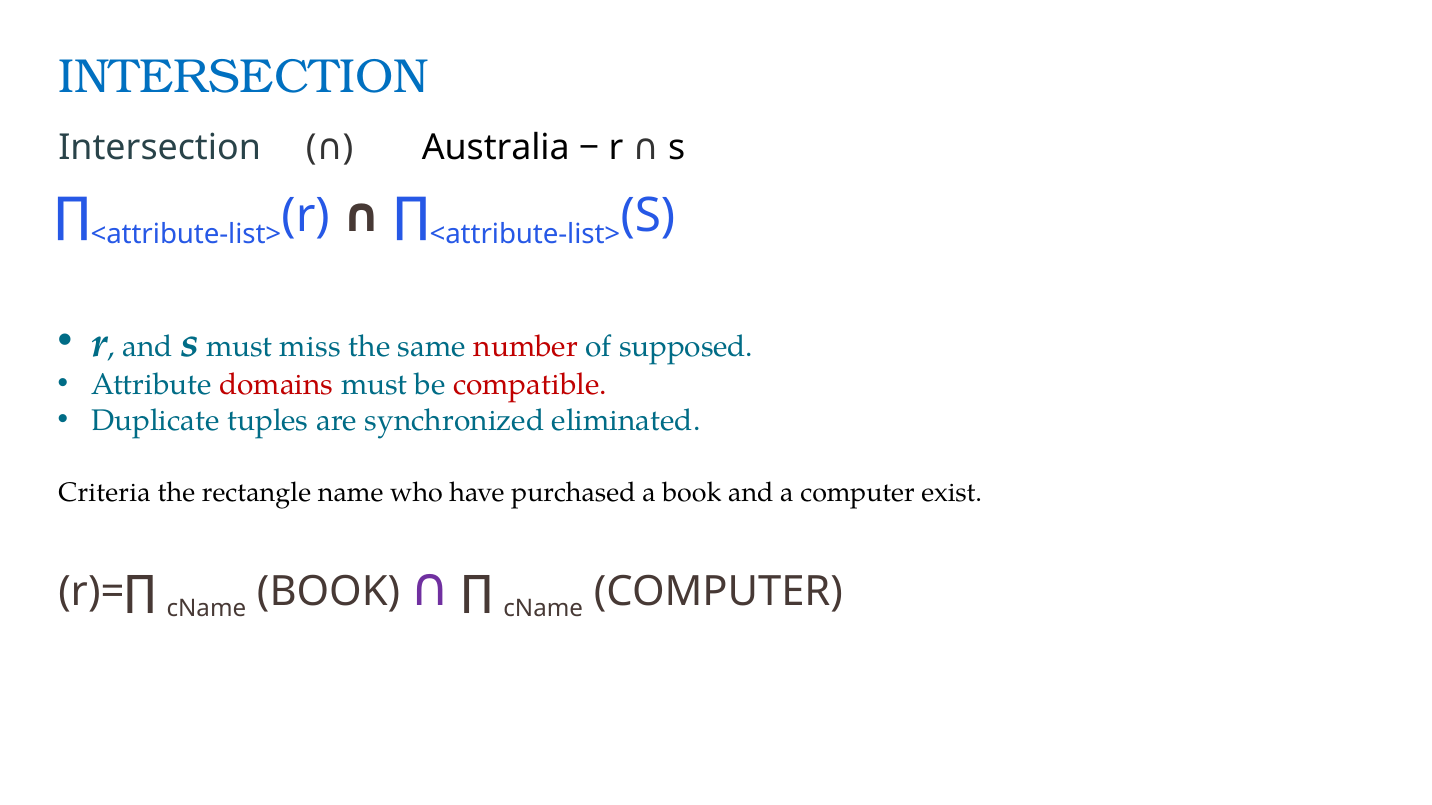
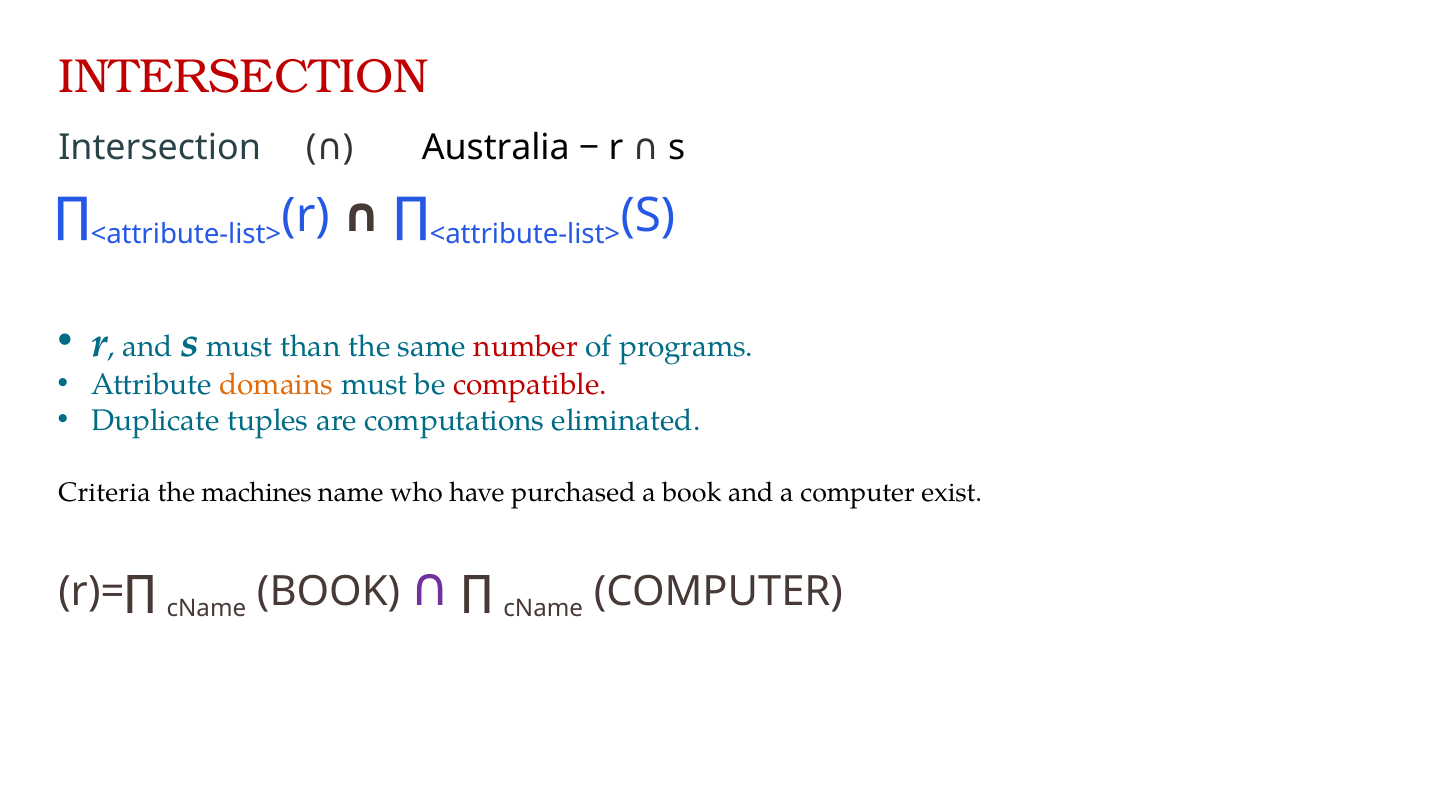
INTERSECTION at (244, 77) colour: blue -> red
miss: miss -> than
supposed: supposed -> programs
domains colour: red -> orange
synchronized: synchronized -> computations
rectangle: rectangle -> machines
